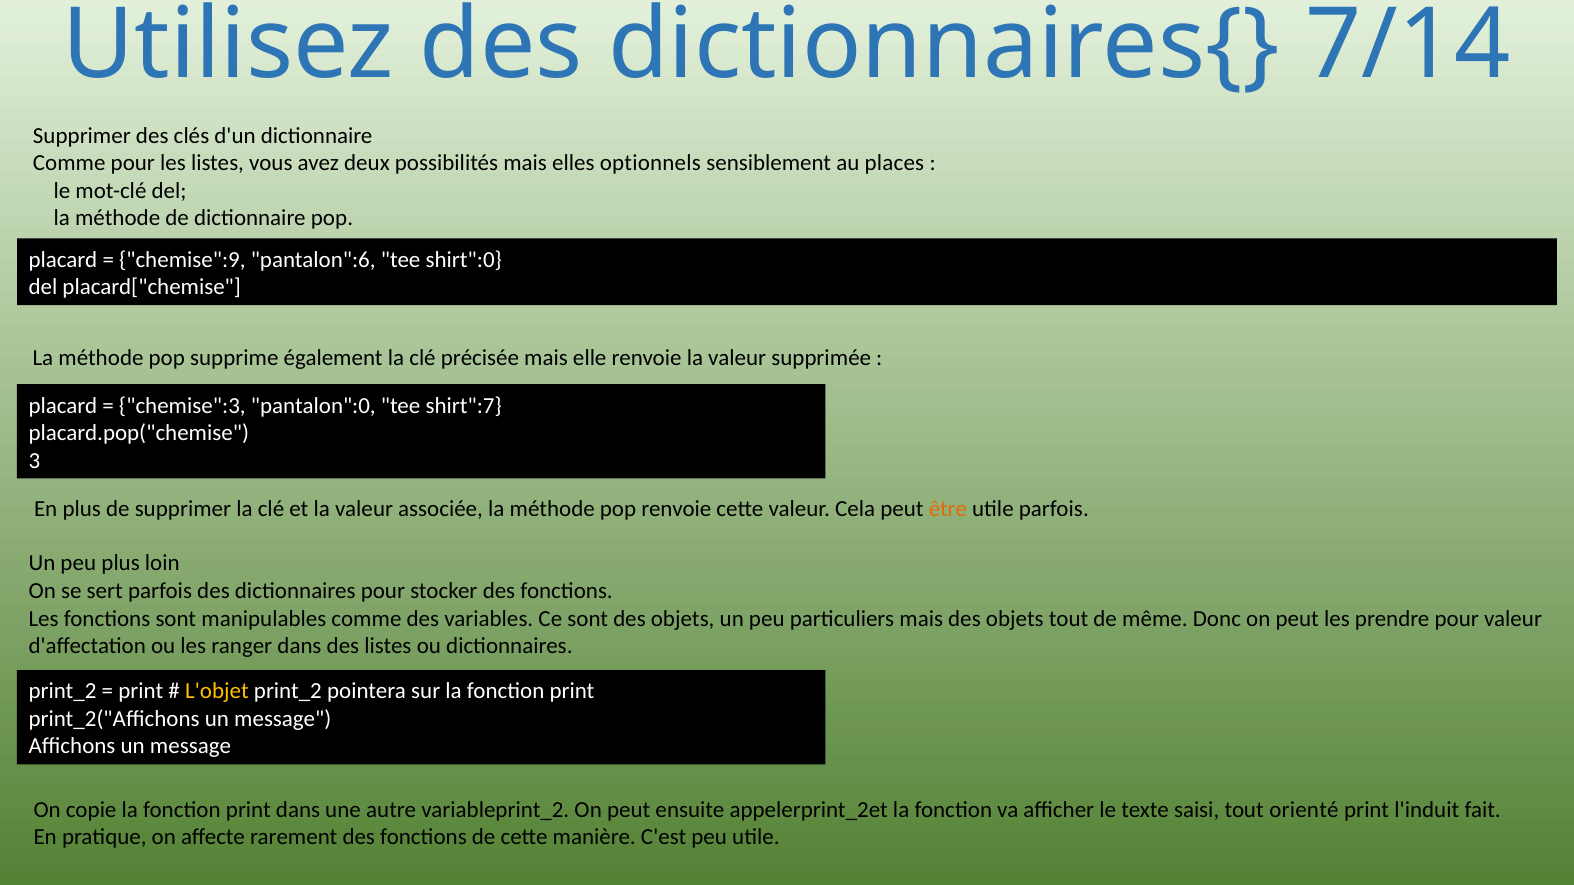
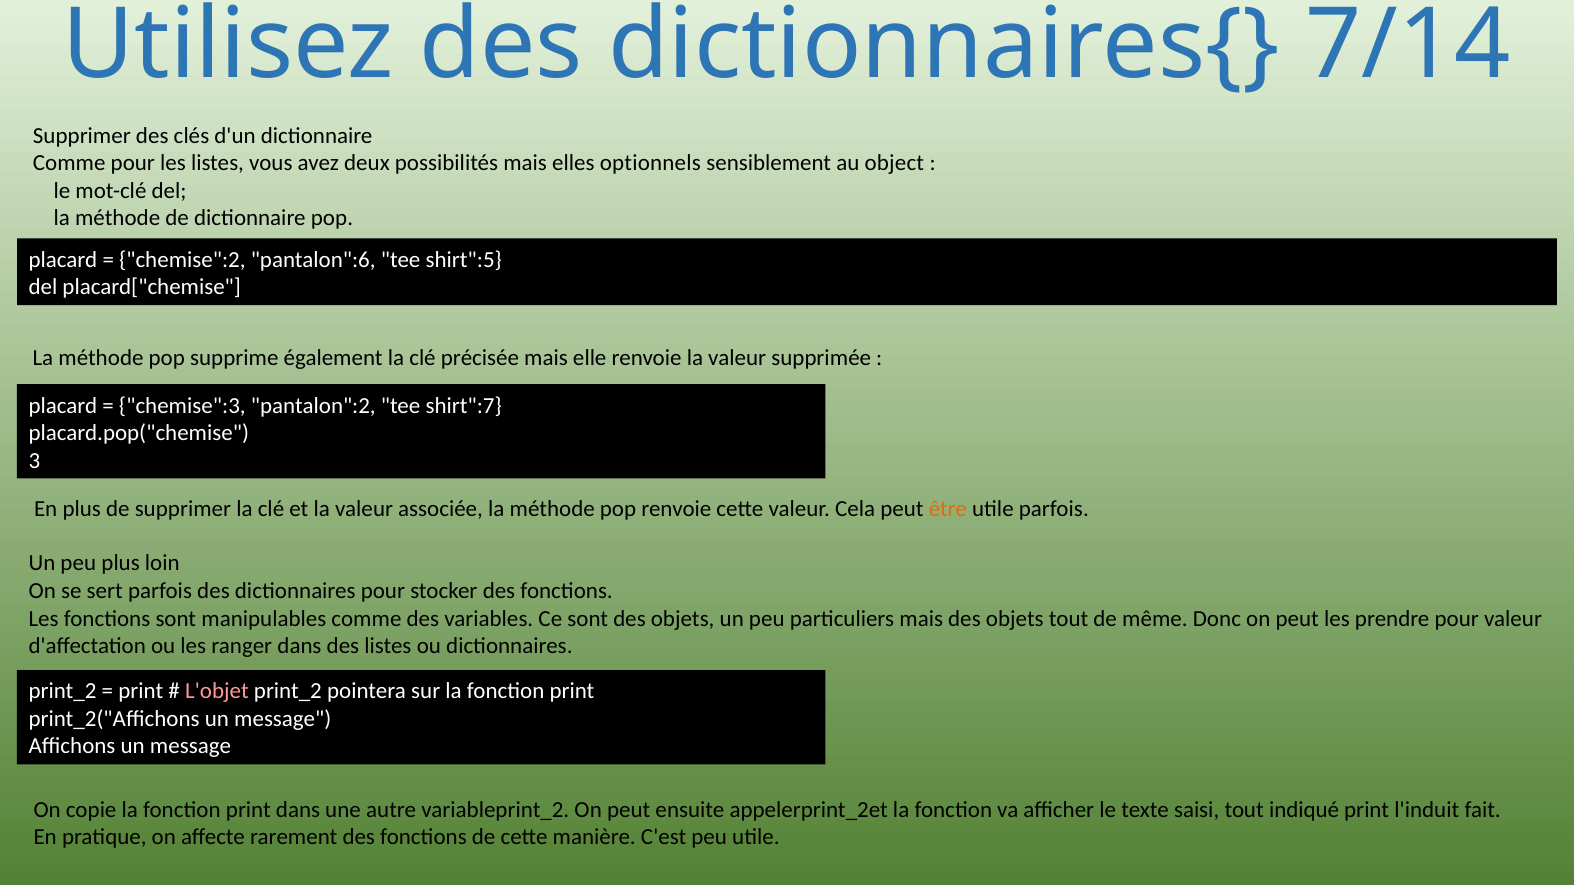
places: places -> object
chemise":9: chemise":9 -> chemise":2
shirt":0: shirt":0 -> shirt":5
pantalon":0: pantalon":0 -> pantalon":2
L'objet colour: yellow -> pink
orienté: orienté -> indiqué
